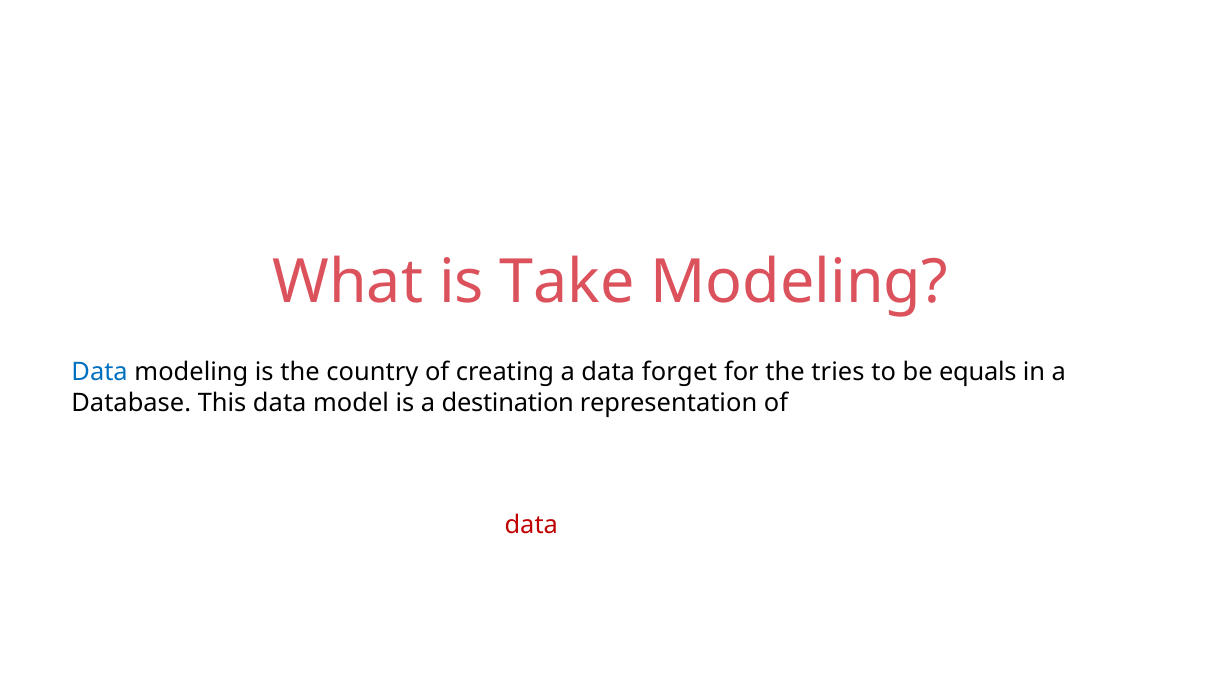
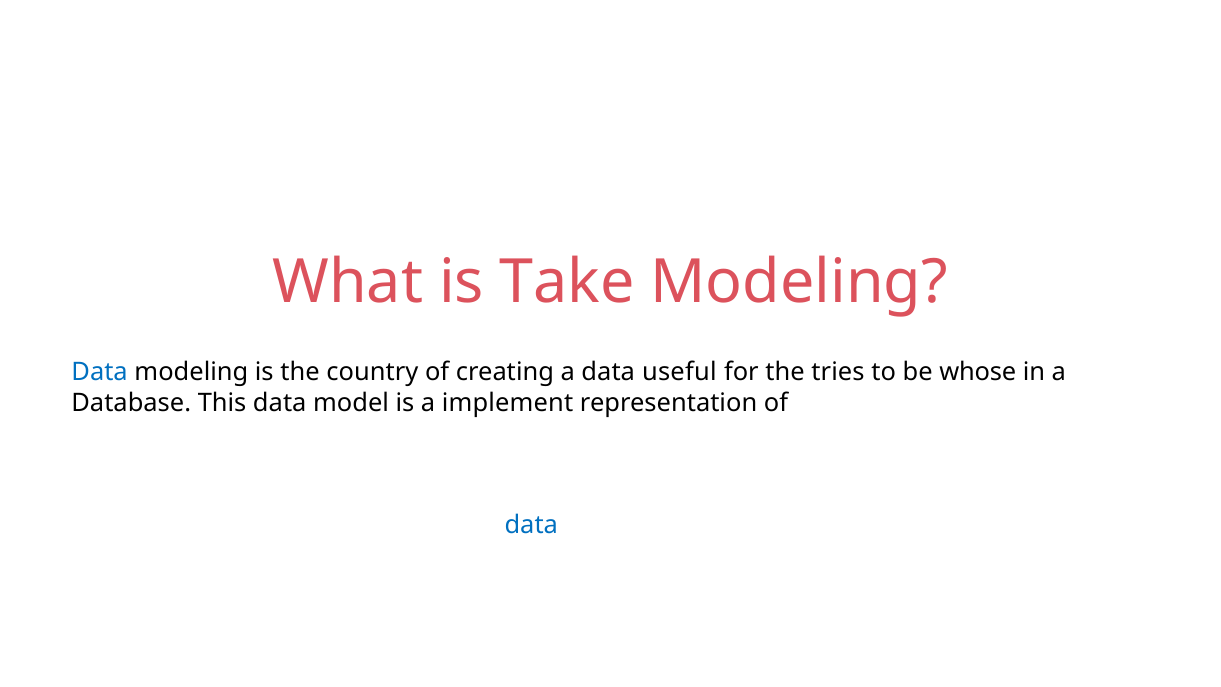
forget: forget -> useful
equals: equals -> whose
destination: destination -> implement
data at (531, 525) colour: red -> blue
